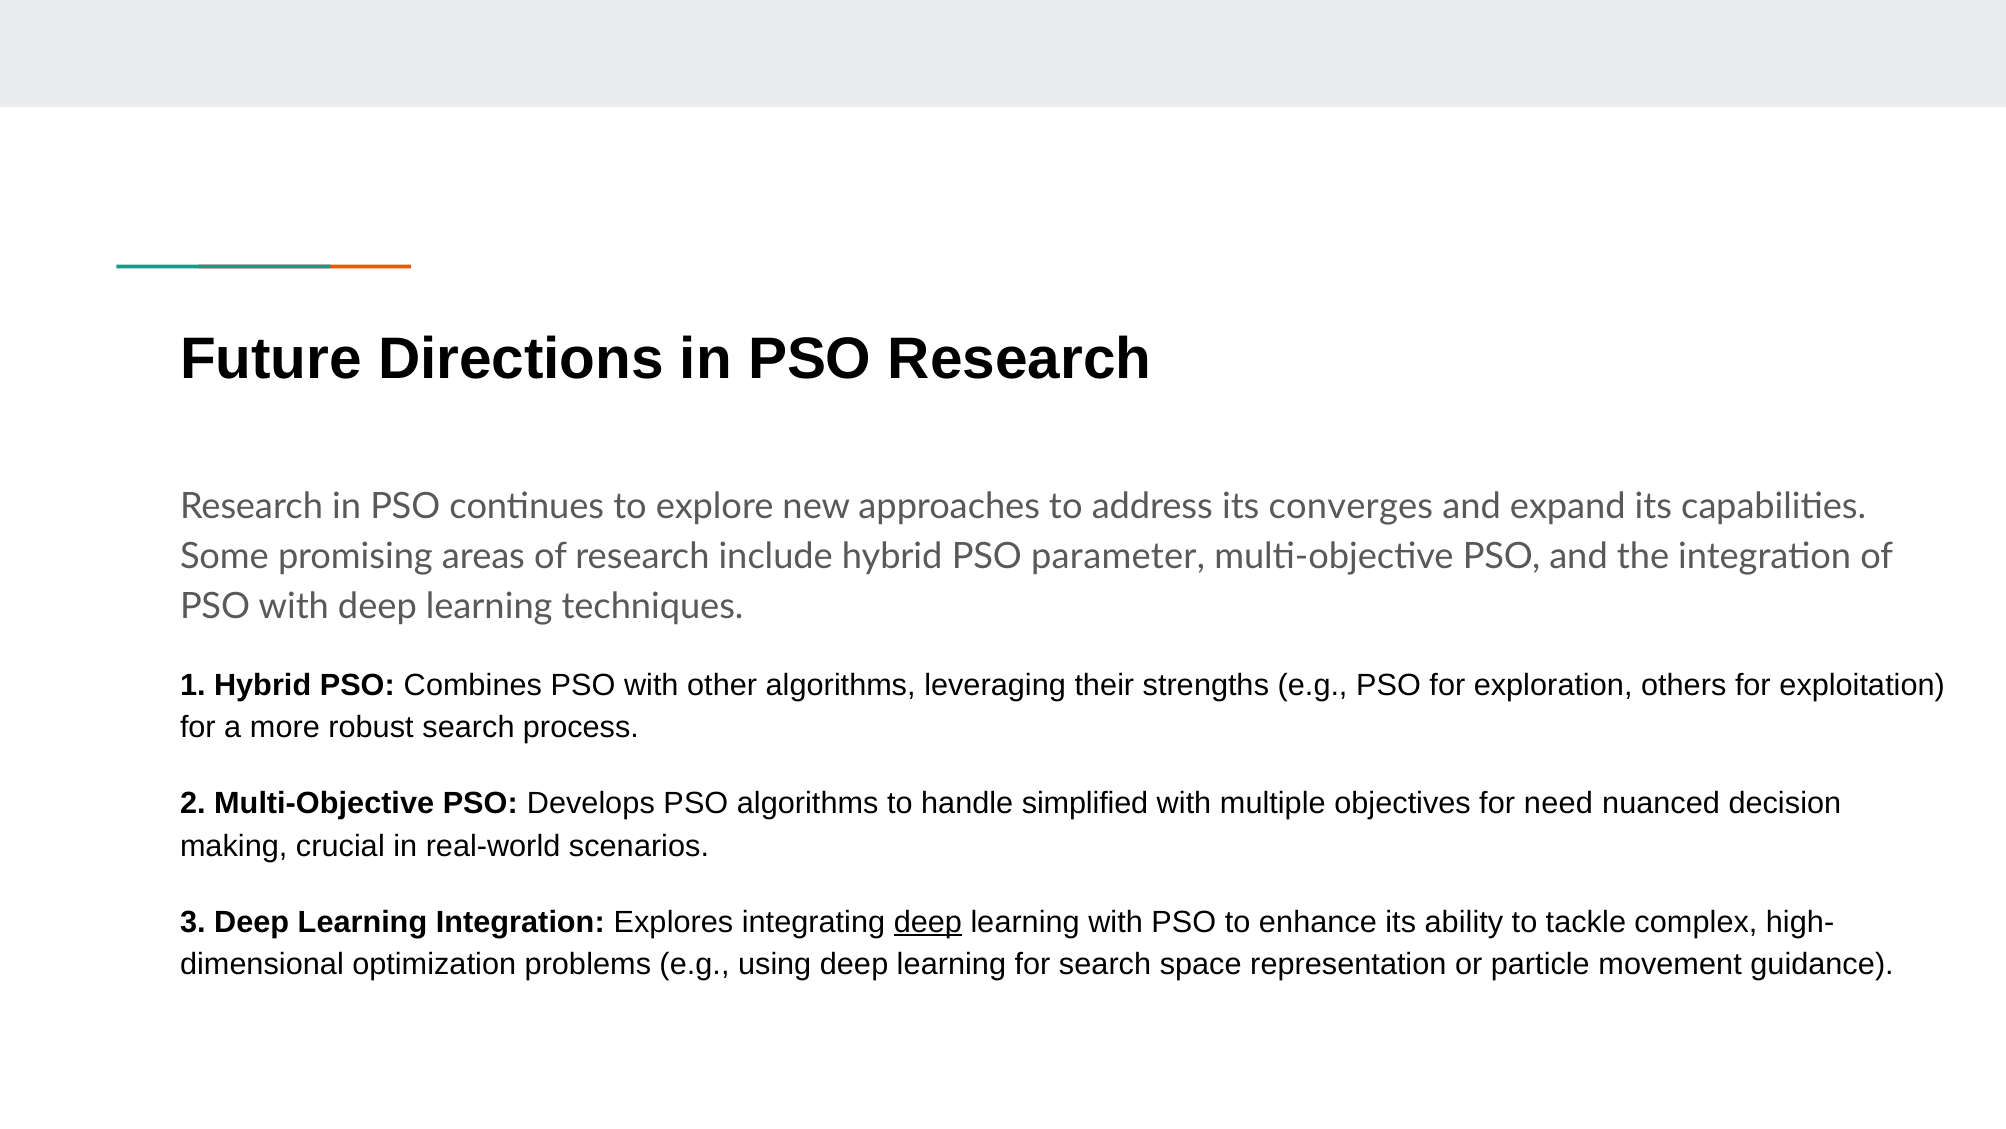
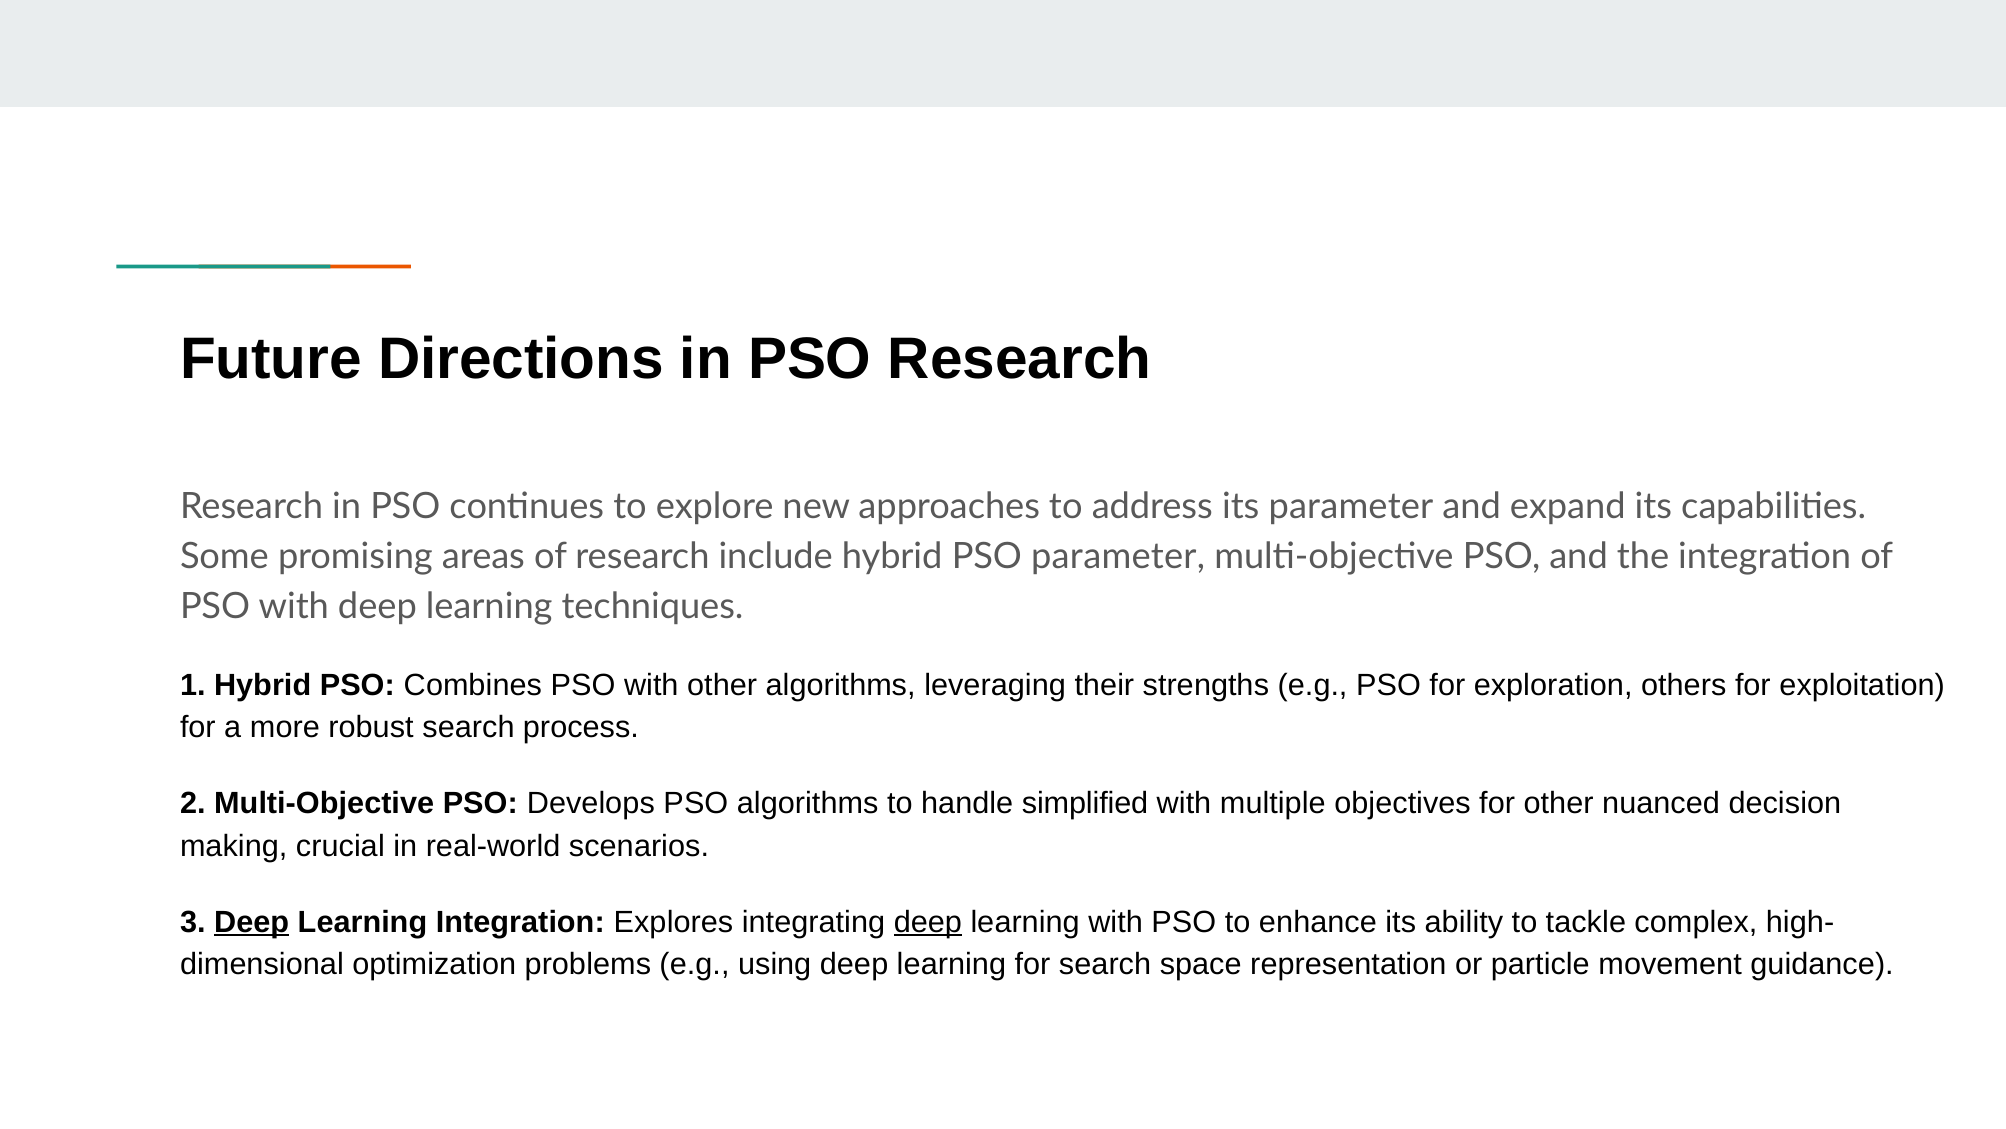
its converges: converges -> parameter
for need: need -> other
Deep at (252, 921) underline: none -> present
